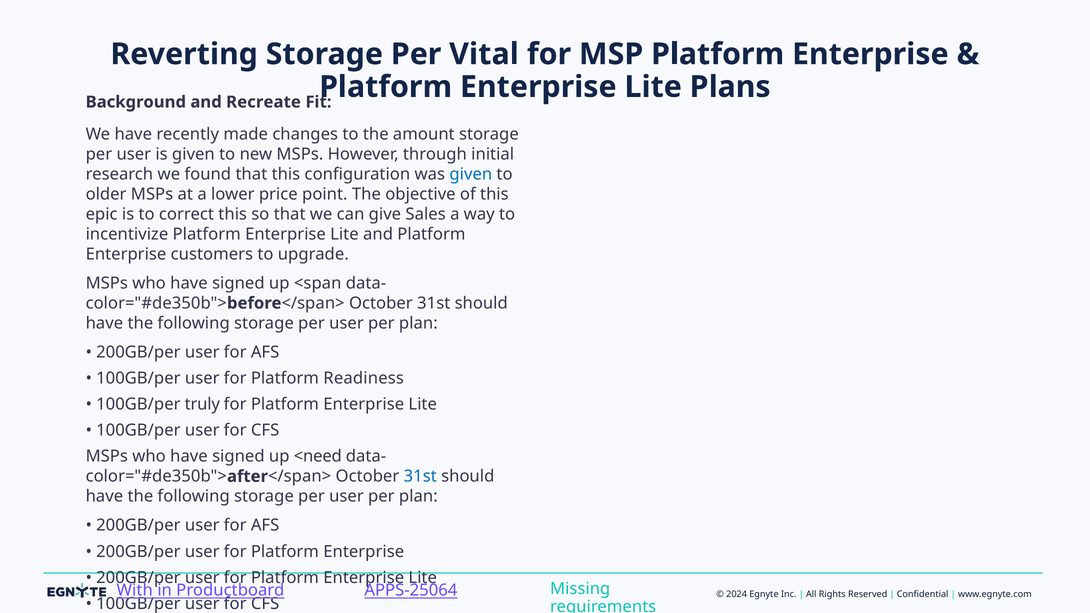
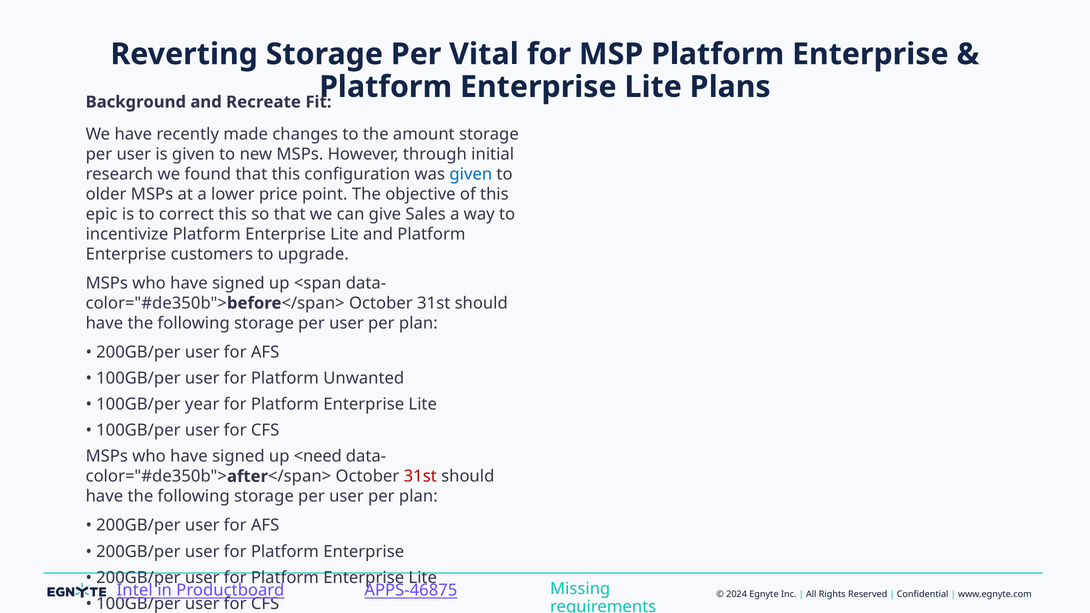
Readiness: Readiness -> Unwanted
truly: truly -> year
31st at (420, 477) colour: blue -> red
With at (135, 591): With -> Intel
APPS-25064: APPS-25064 -> APPS-46875
